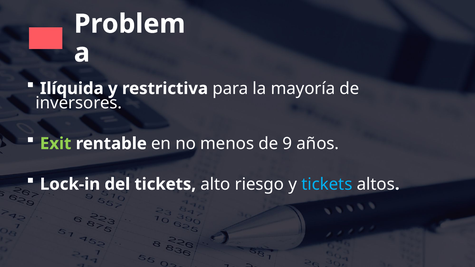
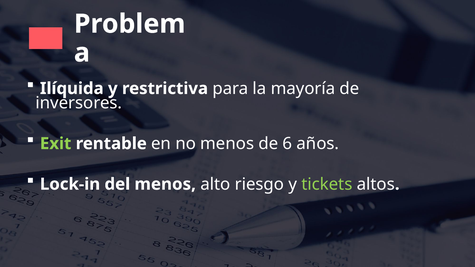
9: 9 -> 6
del tickets: tickets -> menos
tickets at (327, 184) colour: light blue -> light green
